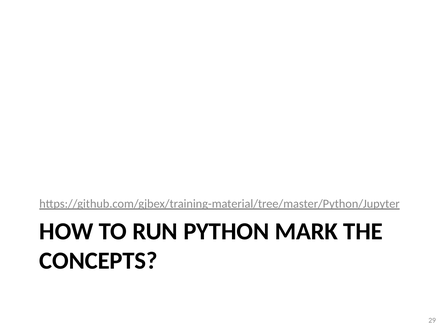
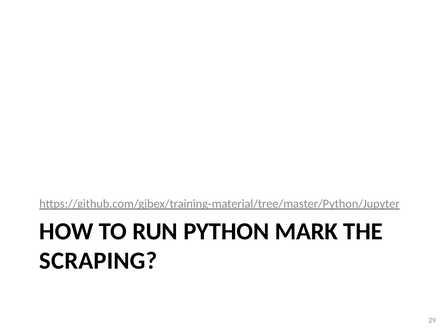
CONCEPTS: CONCEPTS -> SCRAPING
